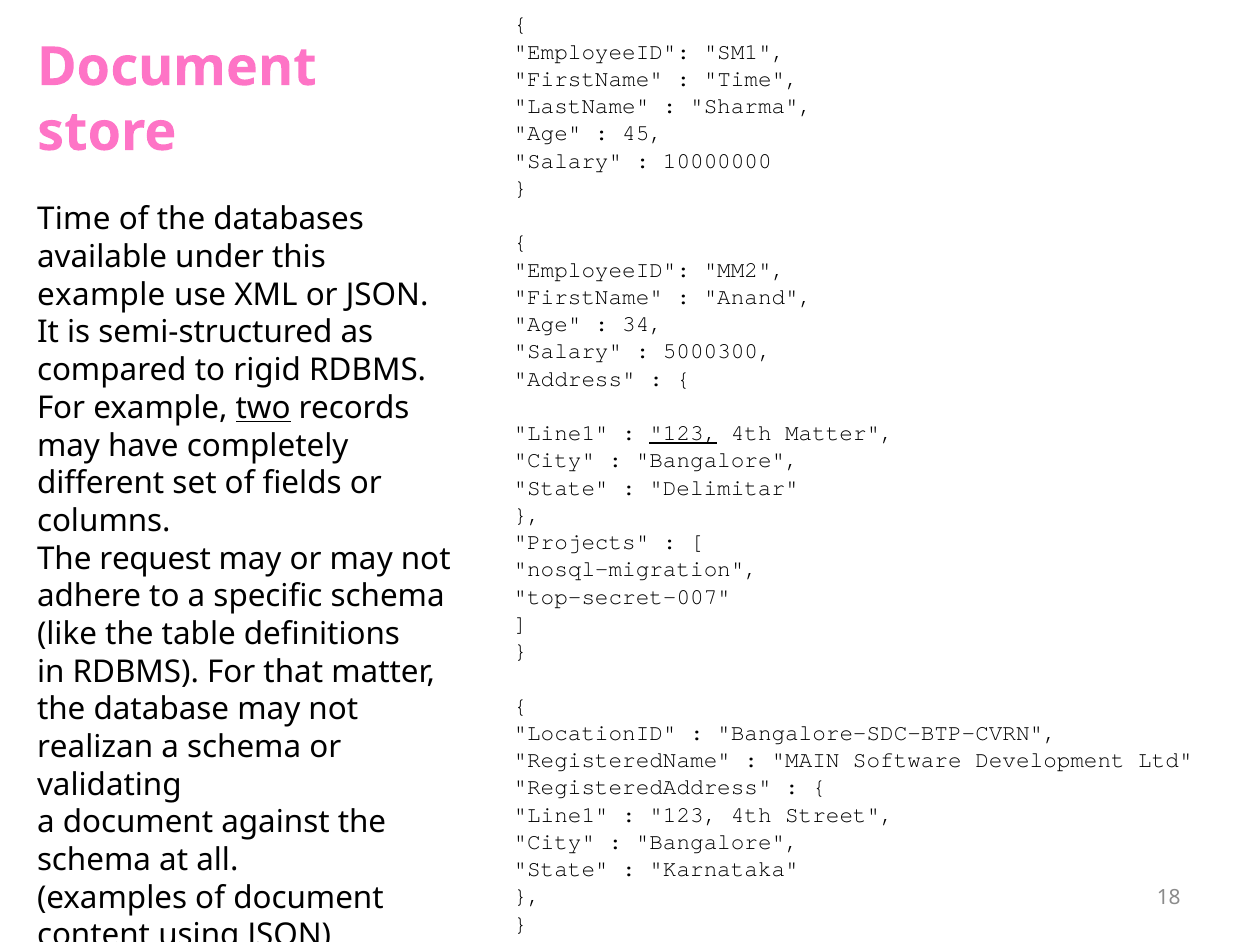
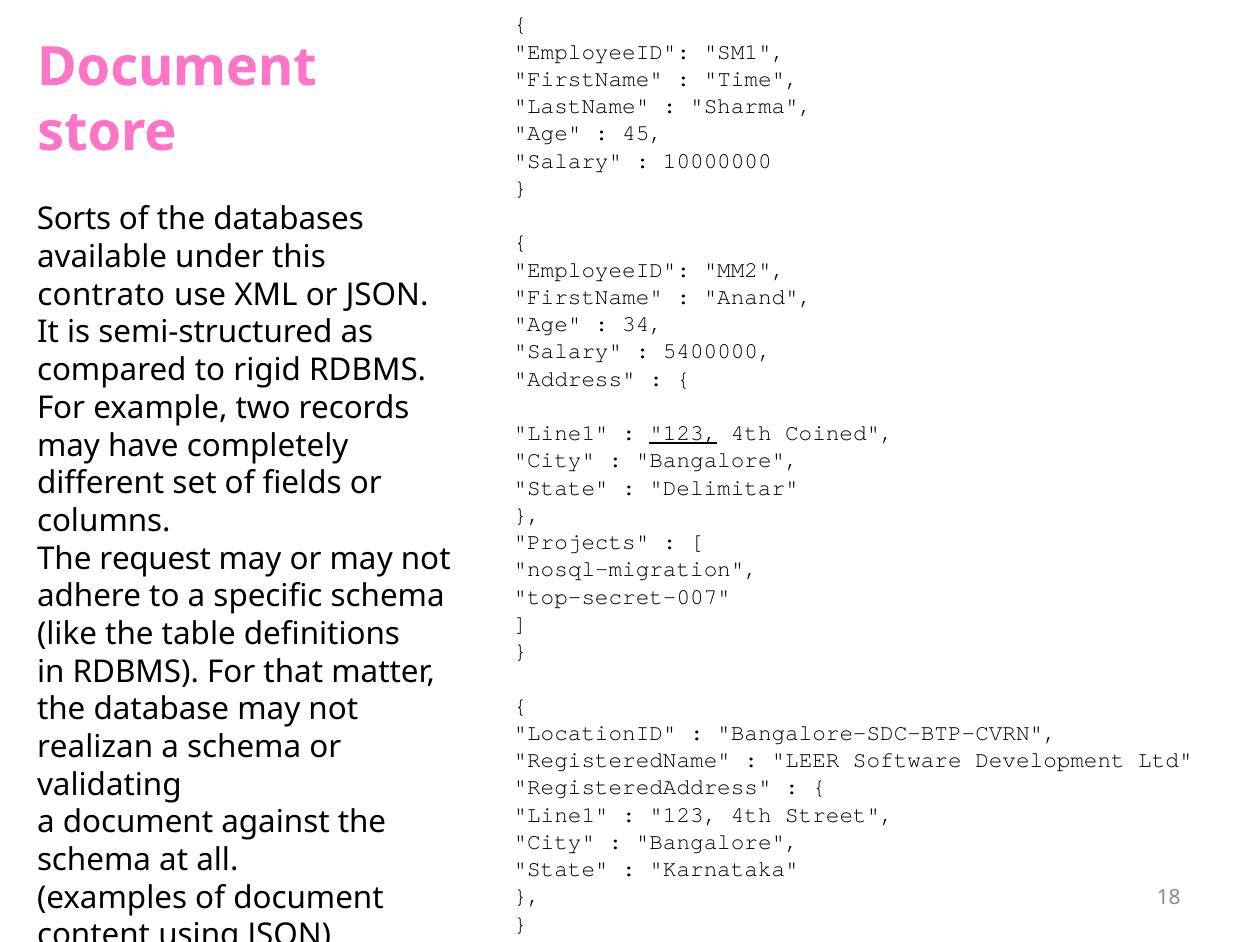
Time at (74, 220): Time -> Sorts
example at (101, 295): example -> contrato
5000300: 5000300 -> 5400000
two underline: present -> none
4th Matter: Matter -> Coined
MAIN: MAIN -> LEER
